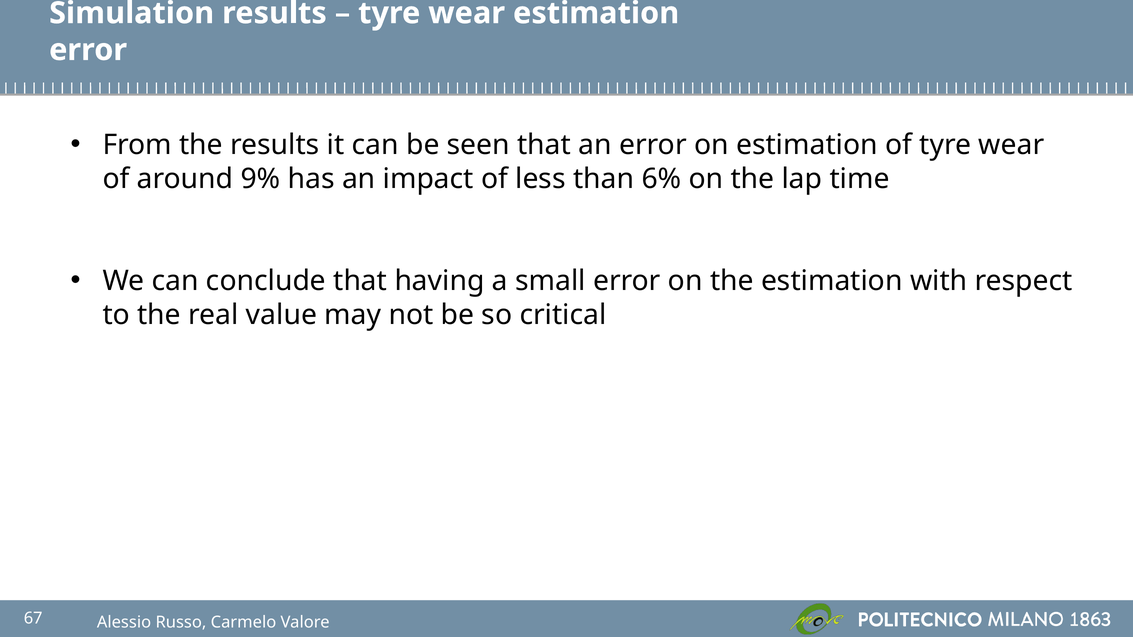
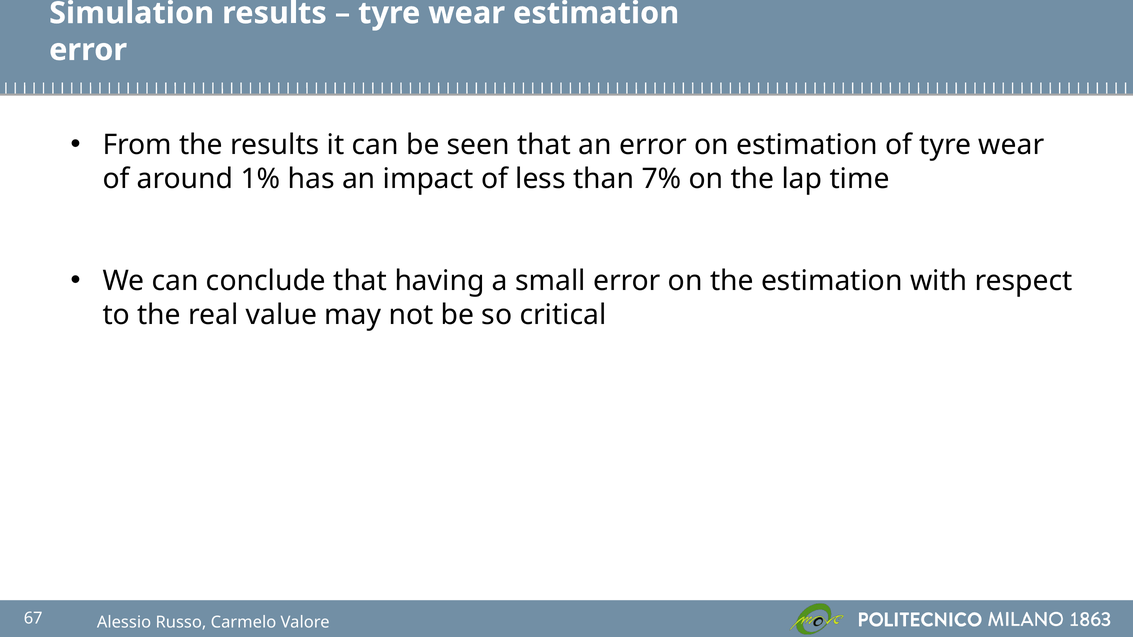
9%: 9% -> 1%
6%: 6% -> 7%
